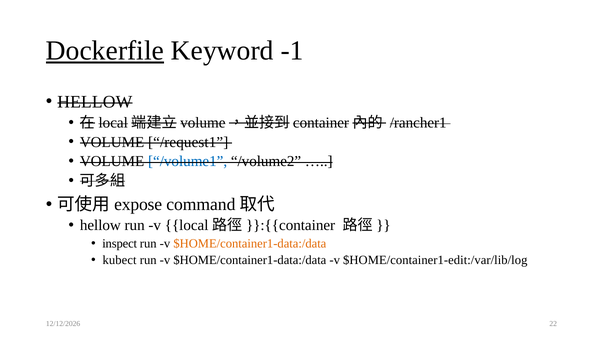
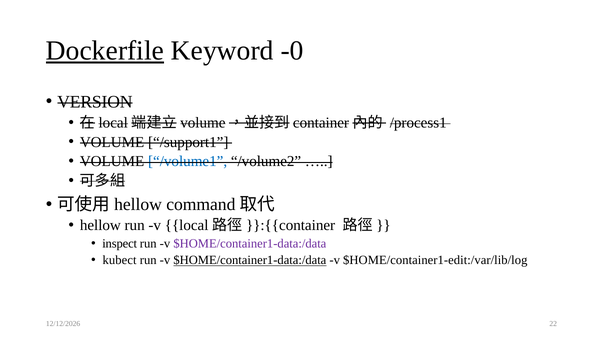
-1: -1 -> -0
HELLOW at (95, 102): HELLOW -> VERSION
/rancher1: /rancher1 -> /process1
/request1: /request1 -> /support1
expose at (138, 205): expose -> hellow
$HOME/container1-data:/data at (250, 244) colour: orange -> purple
$HOME/container1-data:/data at (250, 260) underline: none -> present
